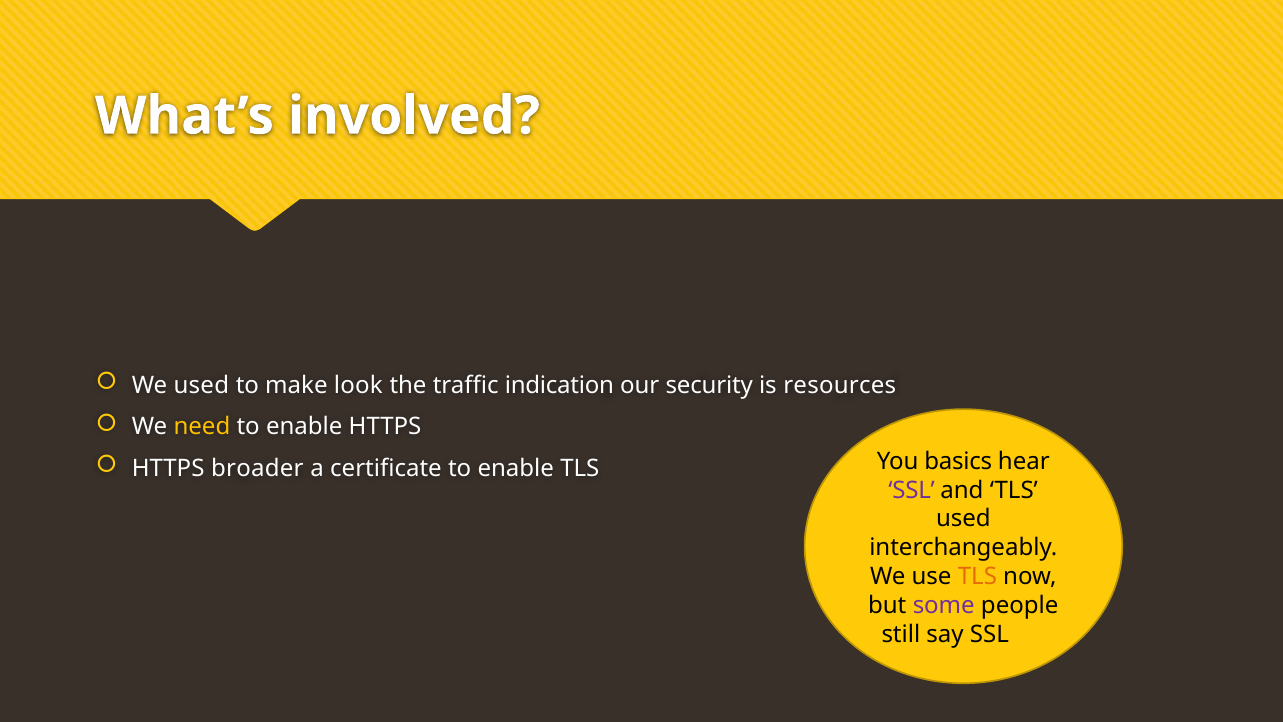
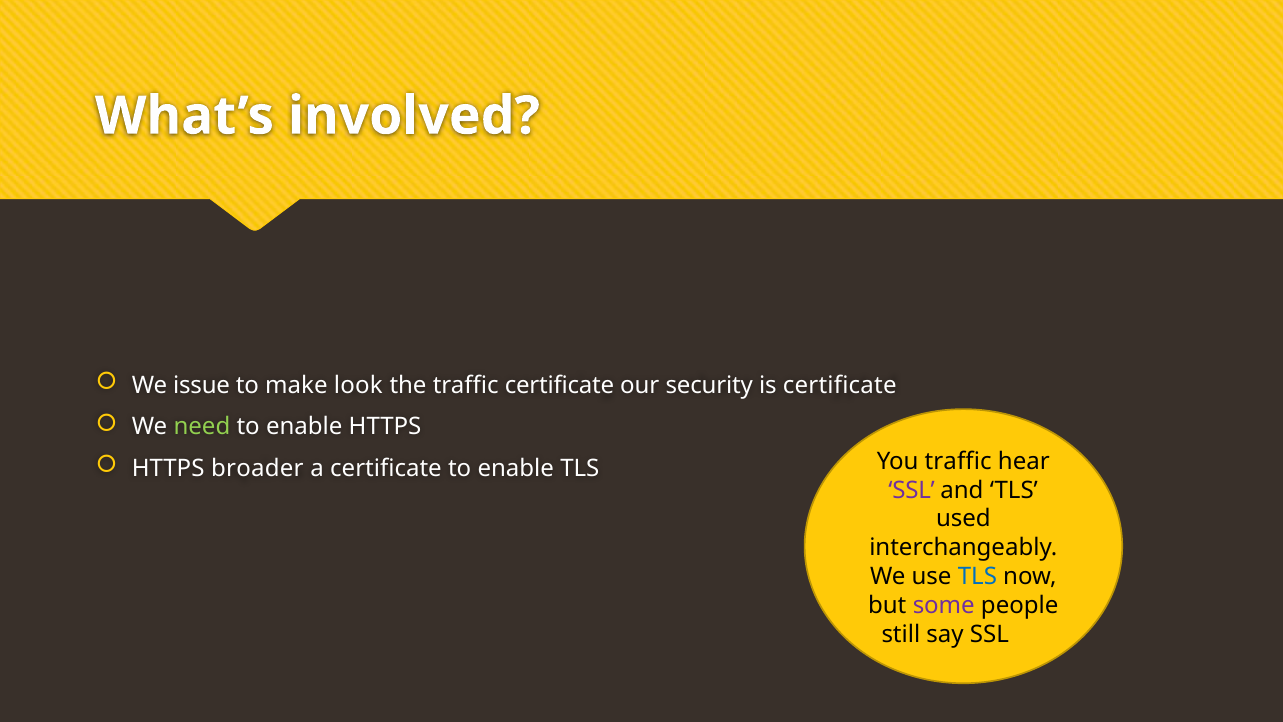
We used: used -> issue
traffic indication: indication -> certificate
is resources: resources -> certificate
need colour: yellow -> light green
You basics: basics -> traffic
TLS at (977, 576) colour: orange -> blue
